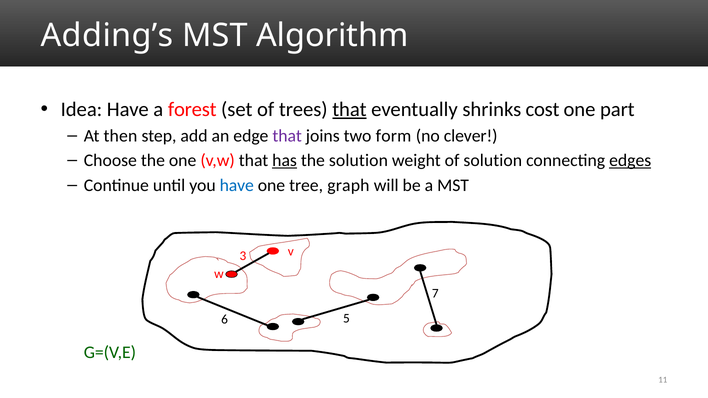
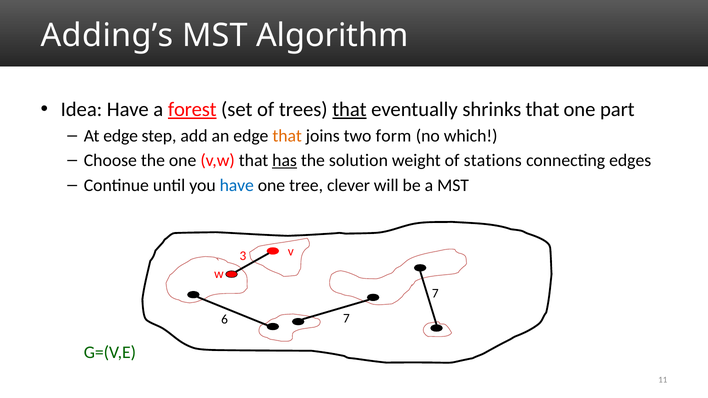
forest underline: none -> present
shrinks cost: cost -> that
At then: then -> edge
that at (287, 136) colour: purple -> orange
clever: clever -> which
of solution: solution -> stations
edges underline: present -> none
graph: graph -> clever
6 5: 5 -> 7
